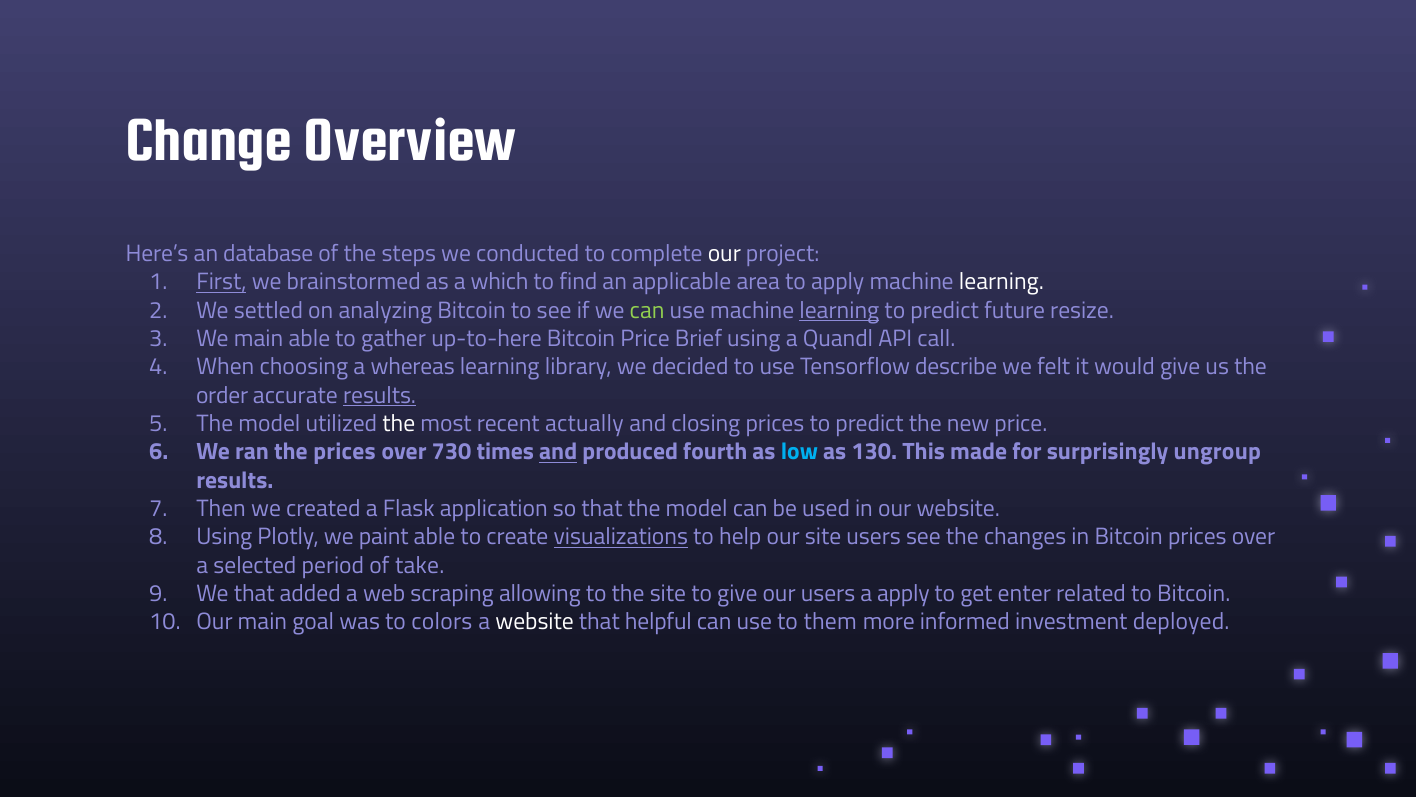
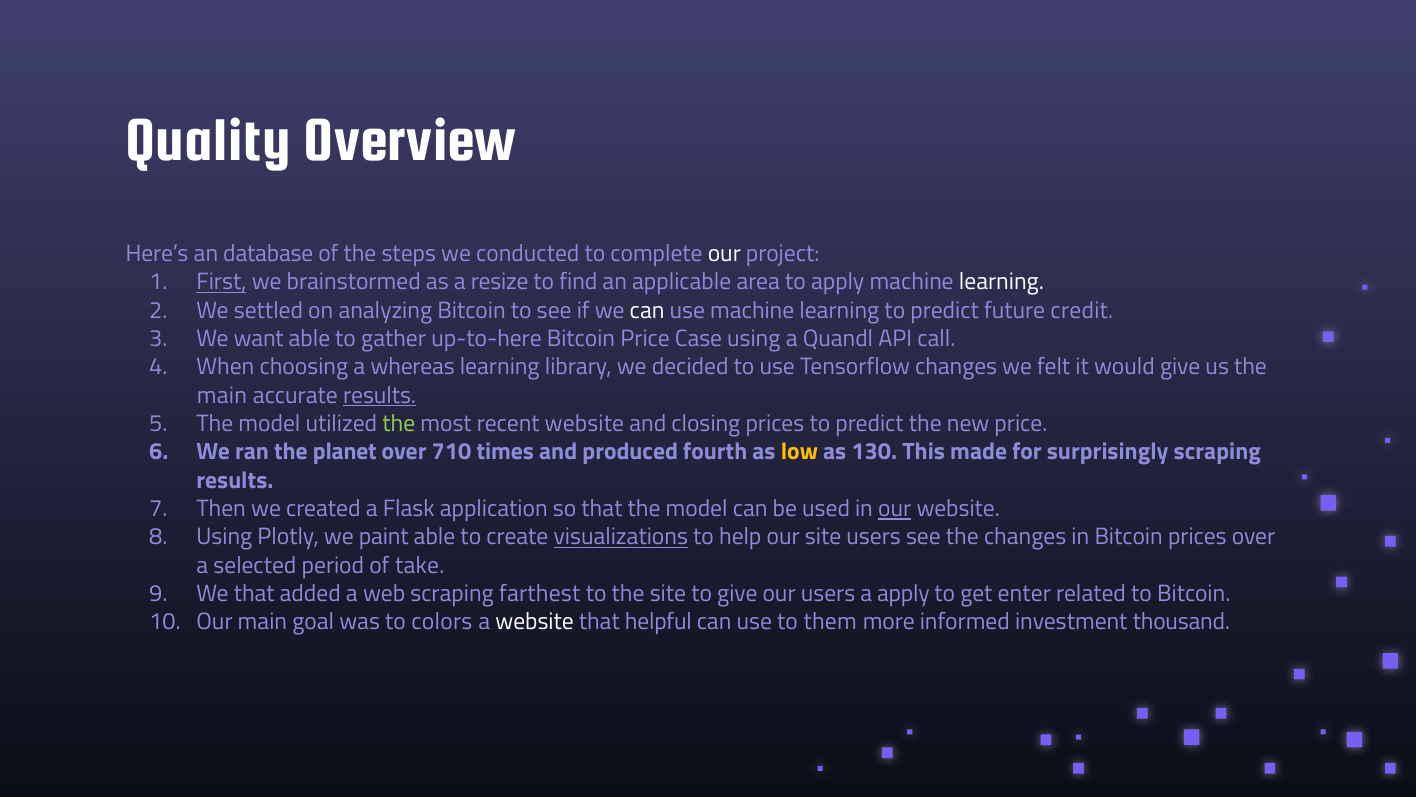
Change: Change -> Quality
which: which -> resize
can at (647, 310) colour: light green -> white
learning at (839, 310) underline: present -> none
resize: resize -> credit
We main: main -> want
Brief: Brief -> Case
Tensorflow describe: describe -> changes
order at (222, 395): order -> main
the at (399, 424) colour: white -> light green
recent actually: actually -> website
the prices: prices -> planet
730: 730 -> 710
and at (558, 452) underline: present -> none
low colour: light blue -> yellow
surprisingly ungroup: ungroup -> scraping
our at (895, 509) underline: none -> present
allowing: allowing -> farthest
deployed: deployed -> thousand
